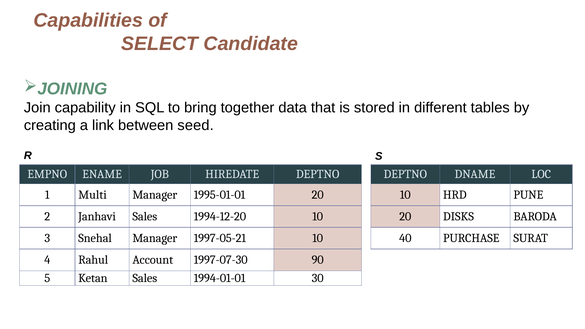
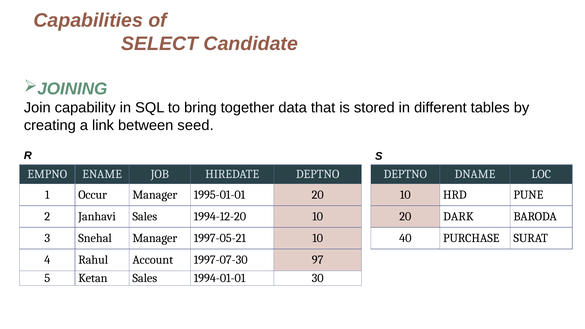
Multi: Multi -> Occur
DISKS: DISKS -> DARK
90: 90 -> 97
